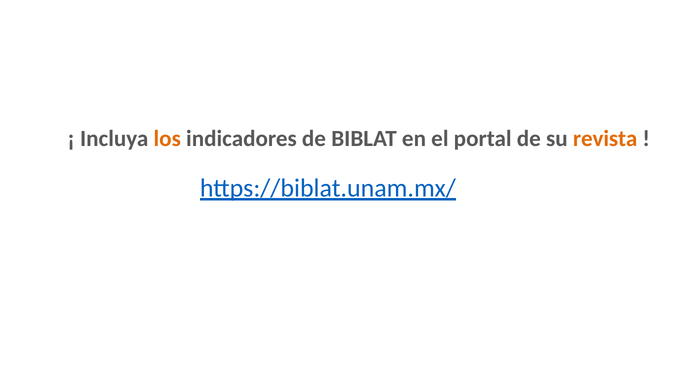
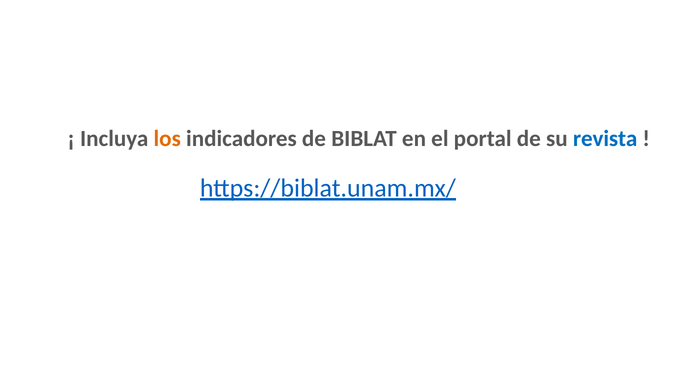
revista colour: orange -> blue
